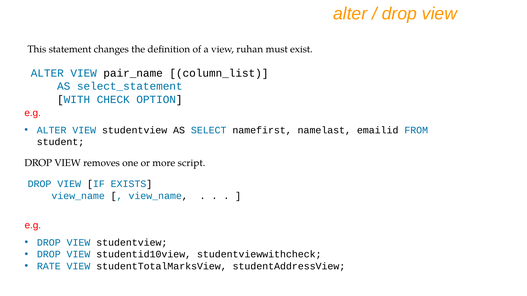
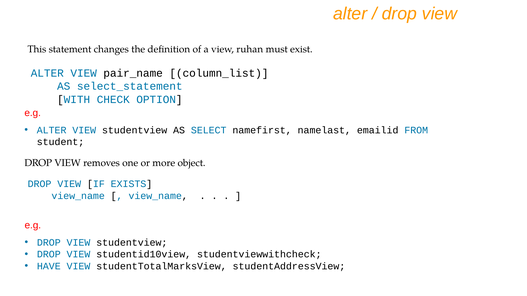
script: script -> object
RATE: RATE -> HAVE
